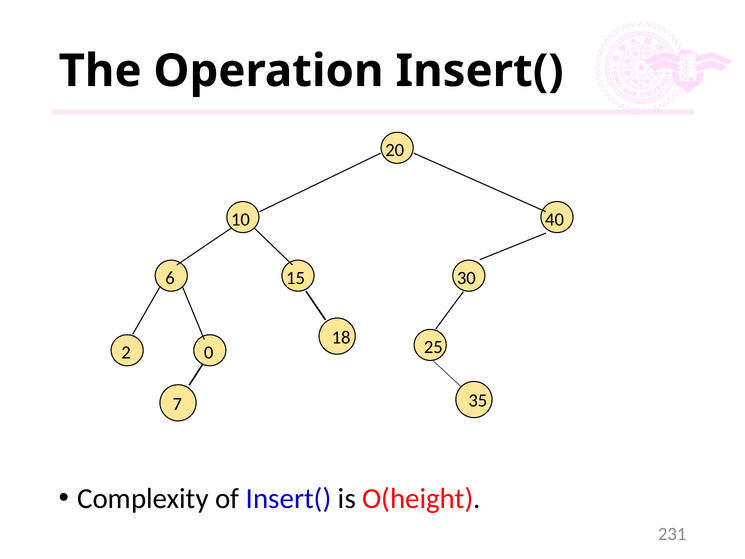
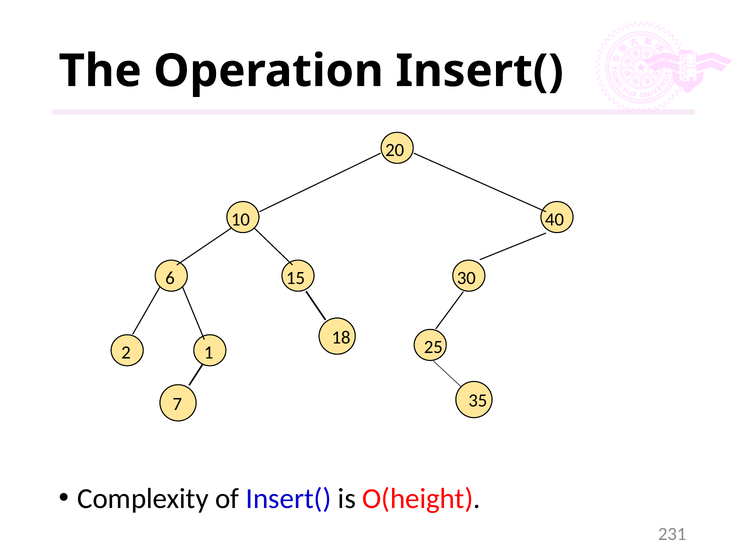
0: 0 -> 1
